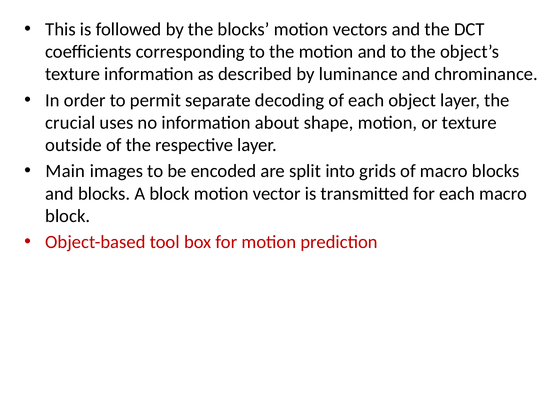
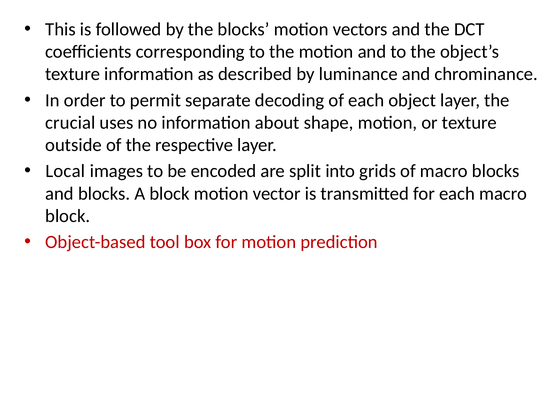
Main: Main -> Local
